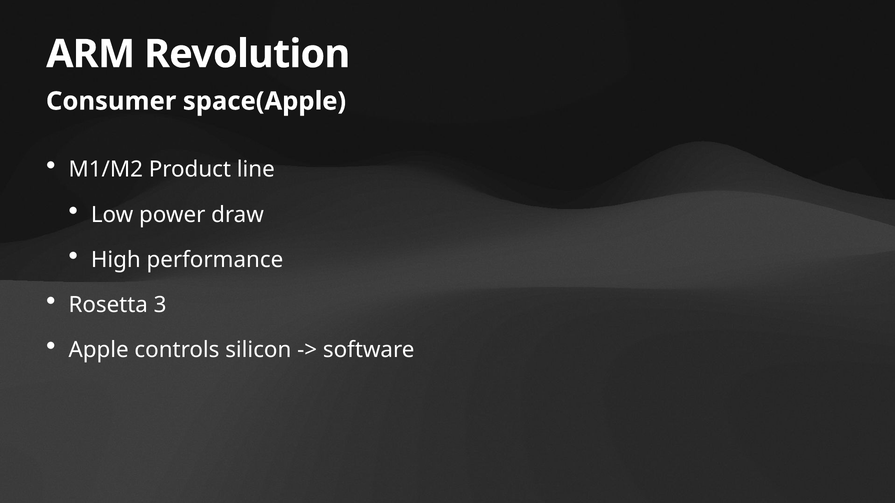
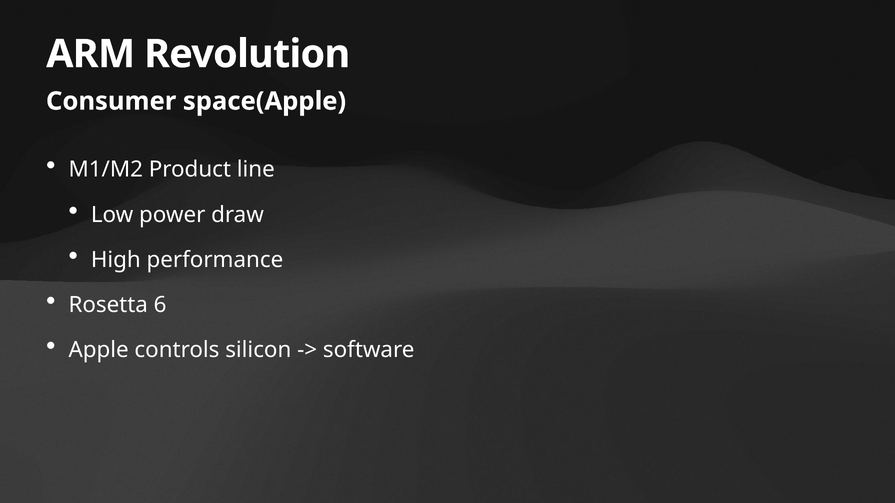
3: 3 -> 6
